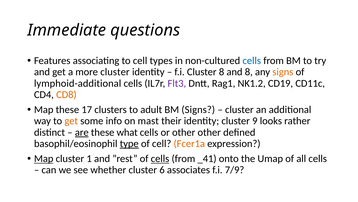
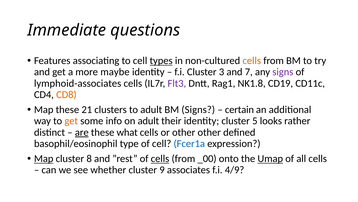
types underline: none -> present
cells at (252, 61) colour: blue -> orange
more cluster: cluster -> maybe
Cluster 8: 8 -> 3
and 8: 8 -> 7
signs at (283, 72) colour: orange -> purple
lymphoid-additional: lymphoid-additional -> lymphoid-associates
NK1.2: NK1.2 -> NK1.8
17: 17 -> 21
cluster at (239, 109): cluster -> certain
on mast: mast -> adult
9: 9 -> 5
type underline: present -> none
Fcer1a colour: orange -> blue
1: 1 -> 8
_41: _41 -> _00
Umap underline: none -> present
6: 6 -> 9
7/9: 7/9 -> 4/9
